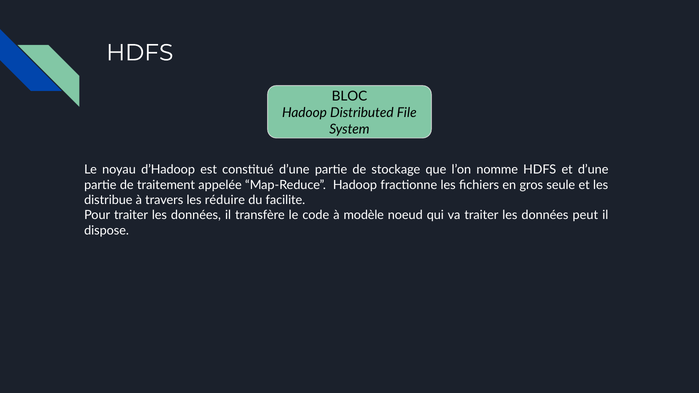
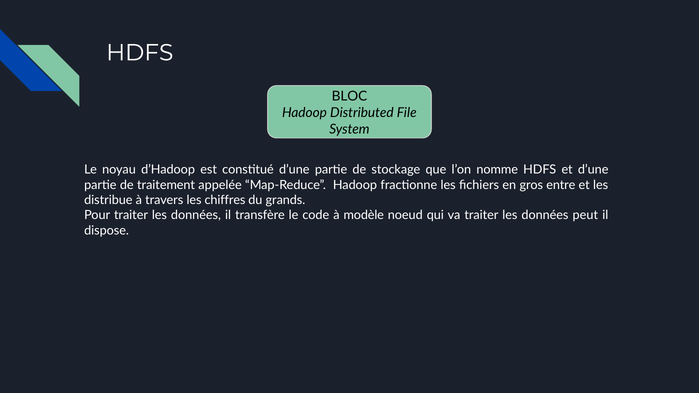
seule: seule -> entre
réduire: réduire -> chiffres
facilite: facilite -> grands
